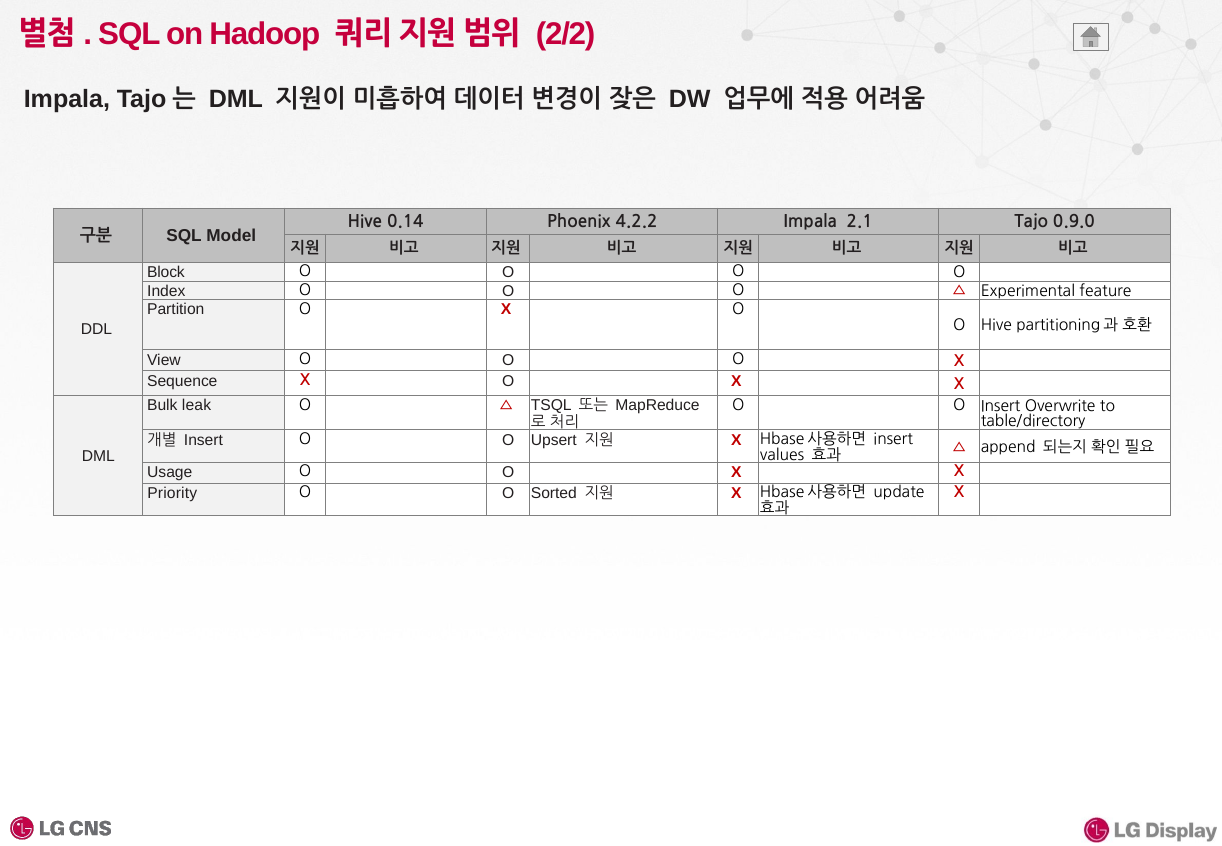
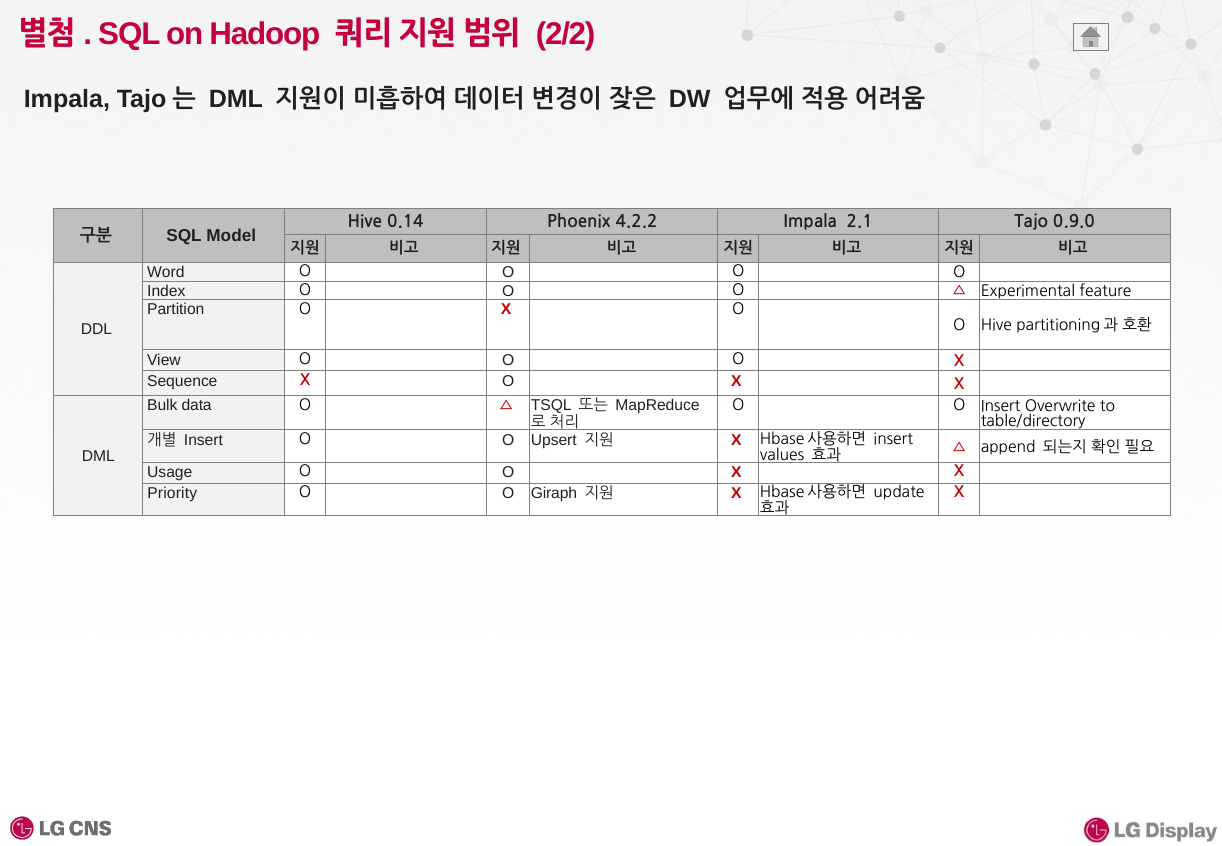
Block: Block -> Word
leak: leak -> data
Sorted: Sorted -> Giraph
